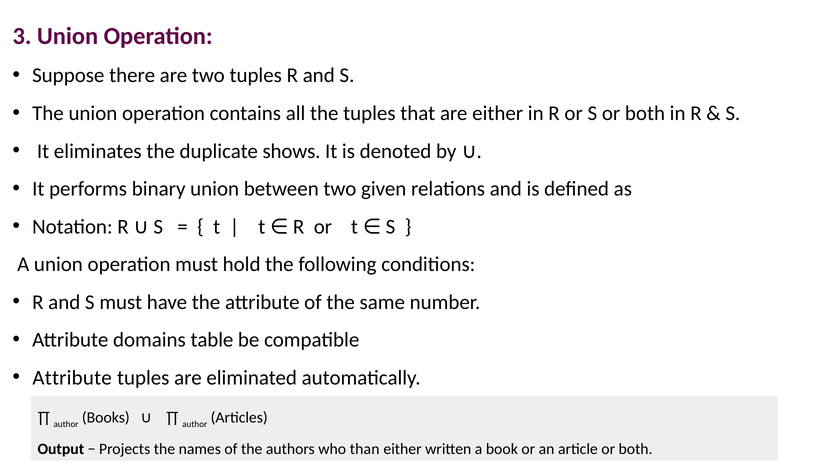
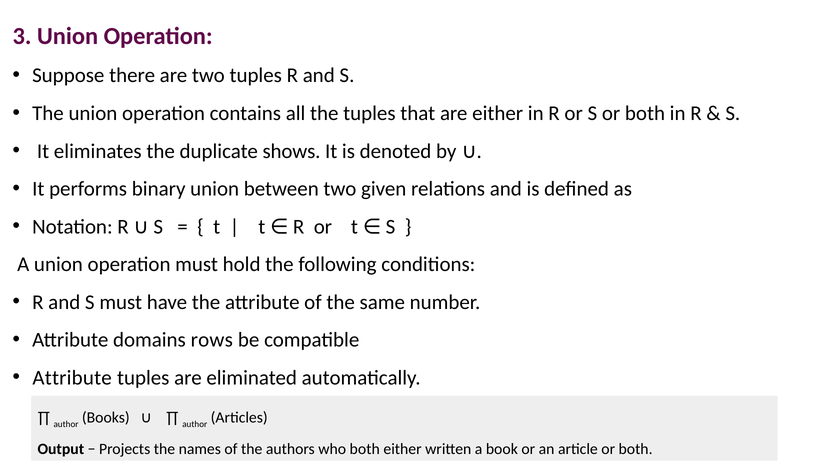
table: table -> rows
who than: than -> both
